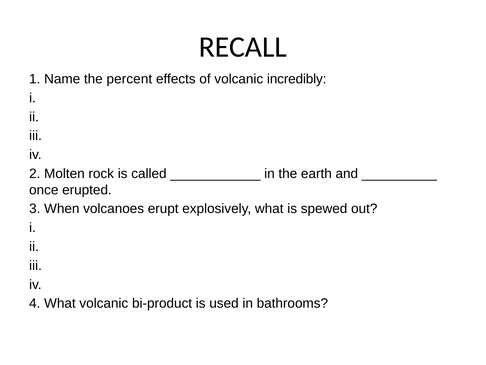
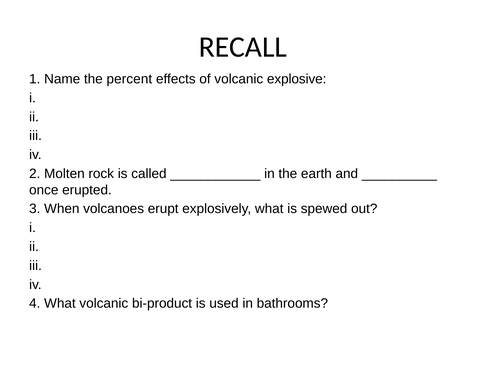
incredibly: incredibly -> explosive
